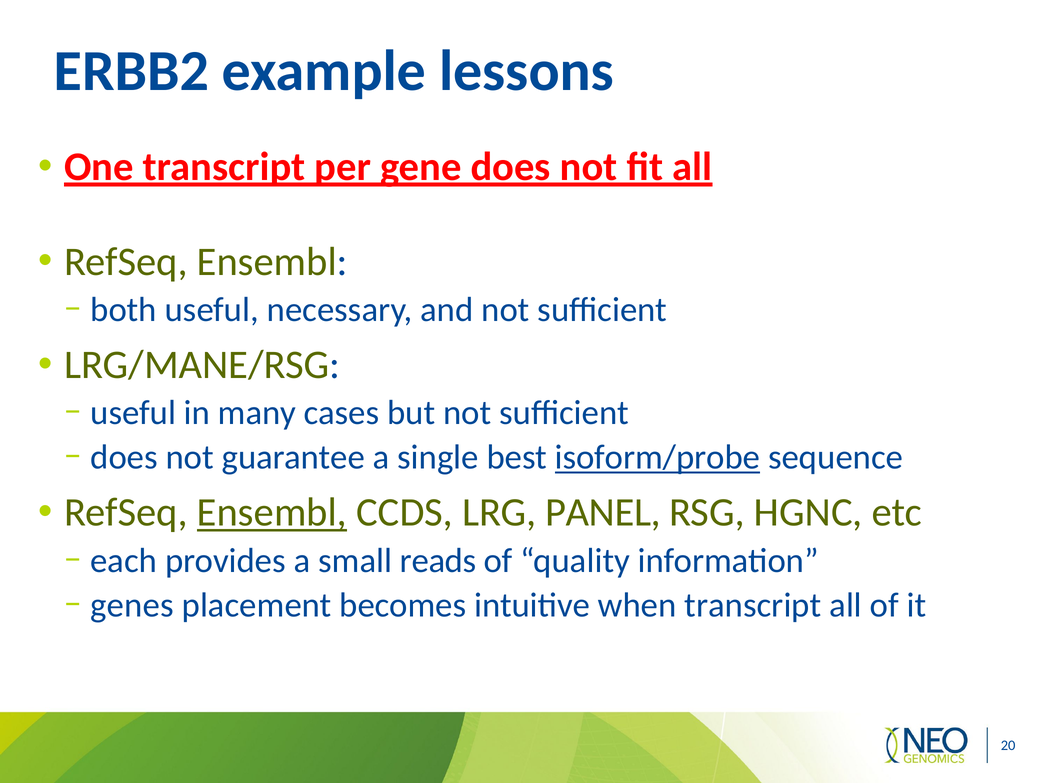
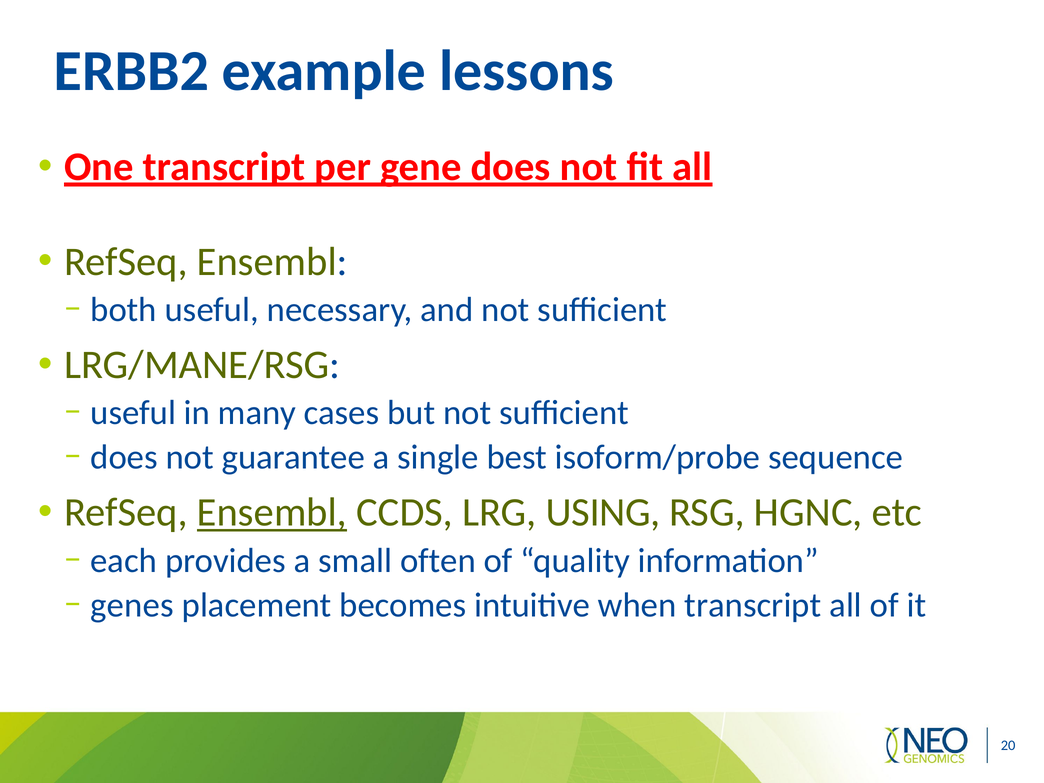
isoform/probe underline: present -> none
PANEL: PANEL -> USING
reads: reads -> often
